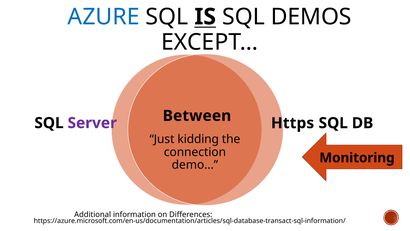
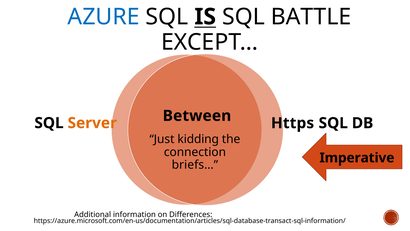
DEMOS: DEMOS -> BATTLE
Server colour: purple -> orange
Monitoring: Monitoring -> Imperative
demo…: demo… -> briefs…
